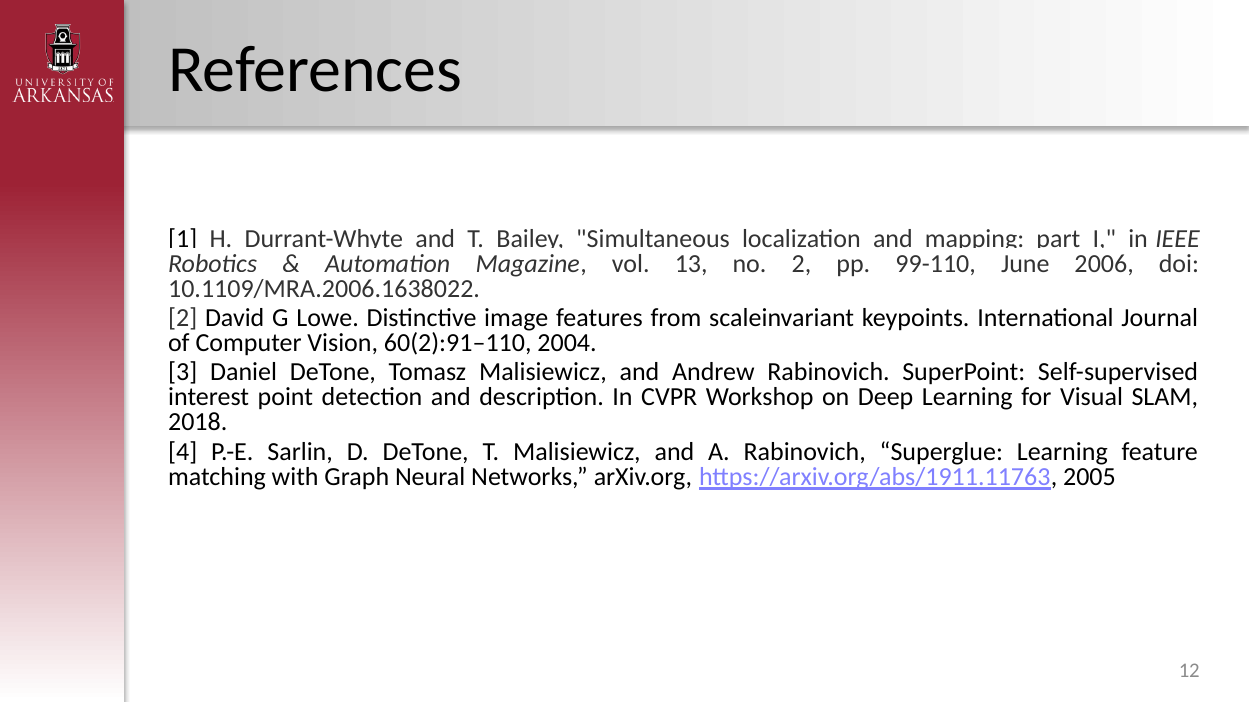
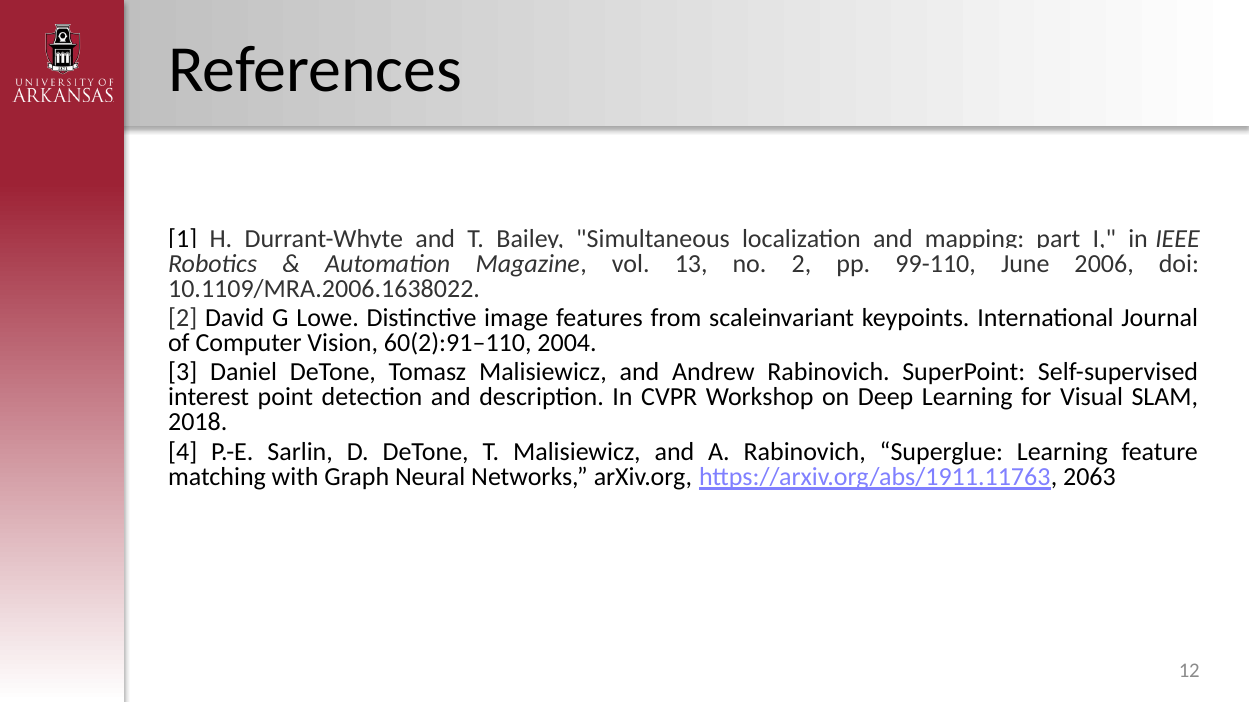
2005: 2005 -> 2063
